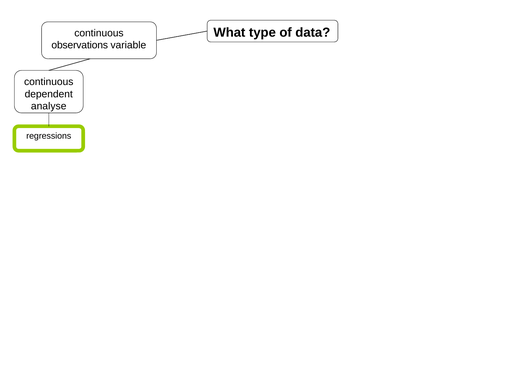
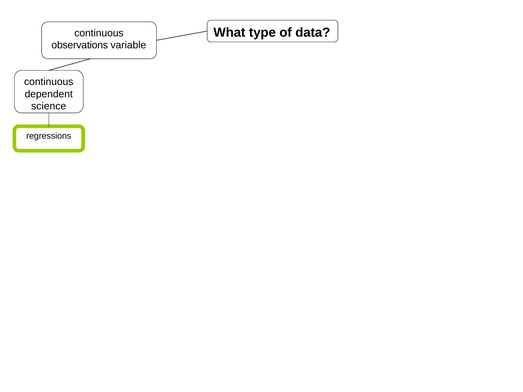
analyse: analyse -> science
